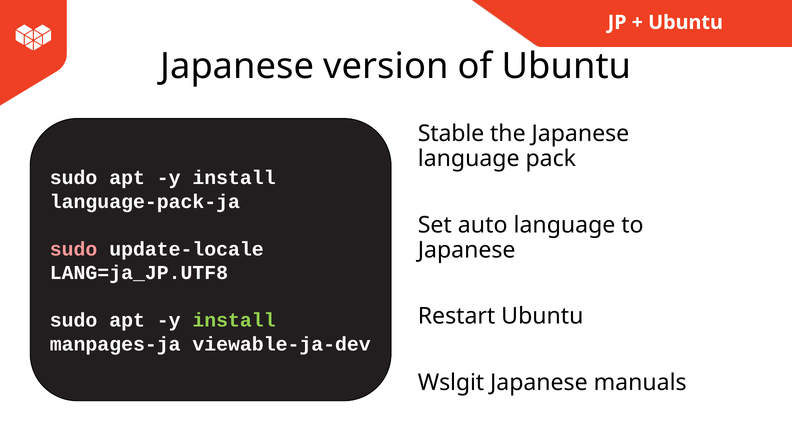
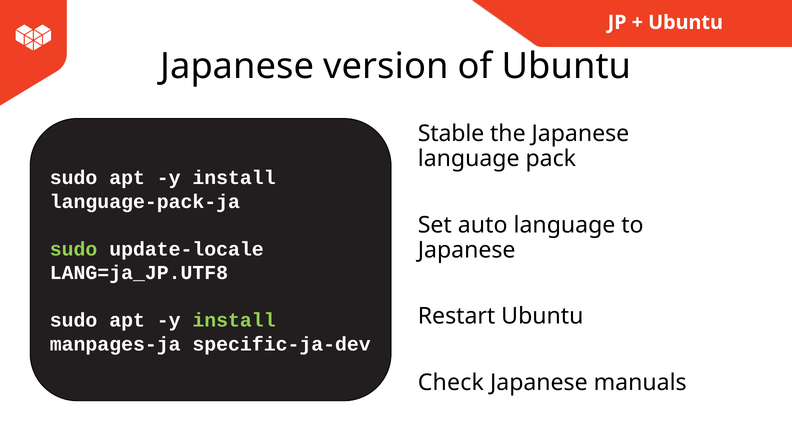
sudo at (74, 249) colour: pink -> light green
viewable-ja-dev: viewable-ja-dev -> specific-ja-dev
Wslgit: Wslgit -> Check
